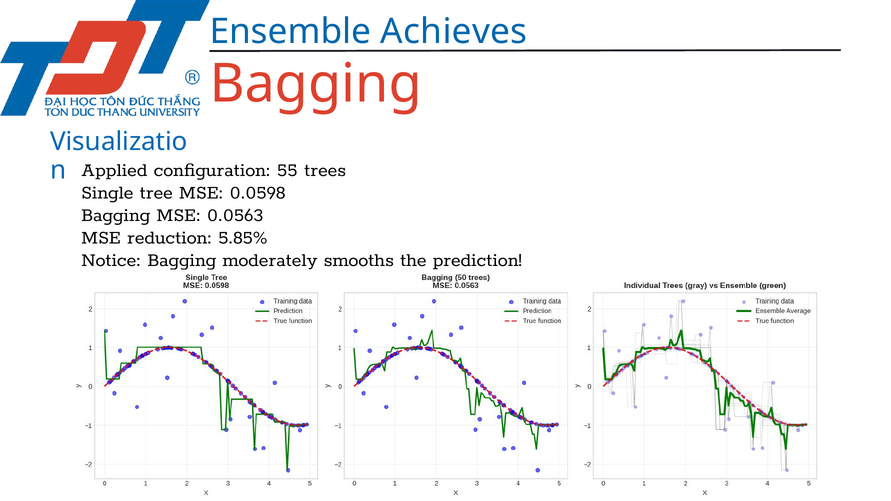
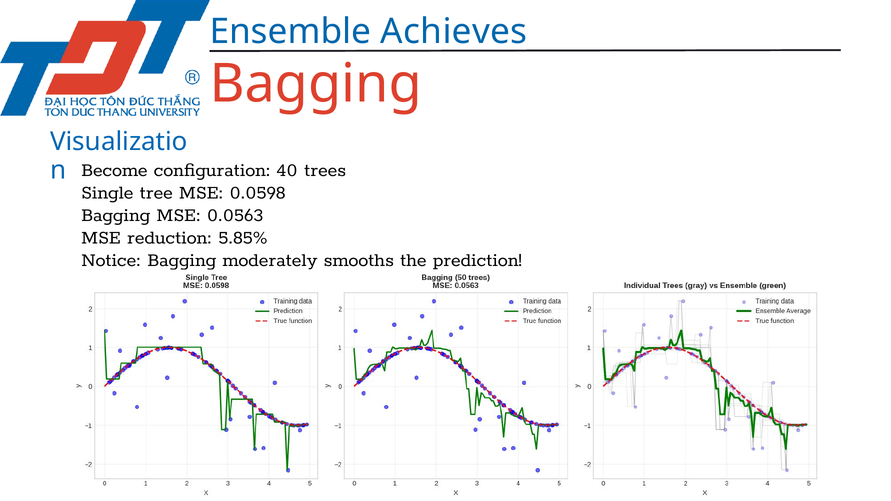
Applied: Applied -> Become
55: 55 -> 40
